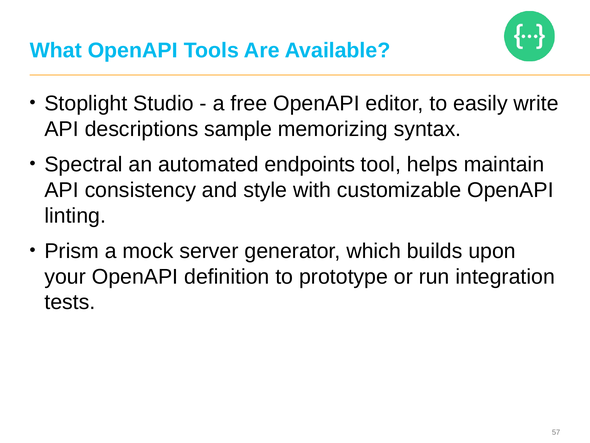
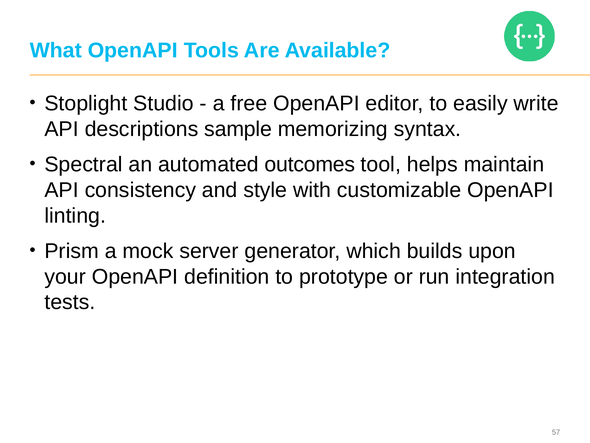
endpoints: endpoints -> outcomes
